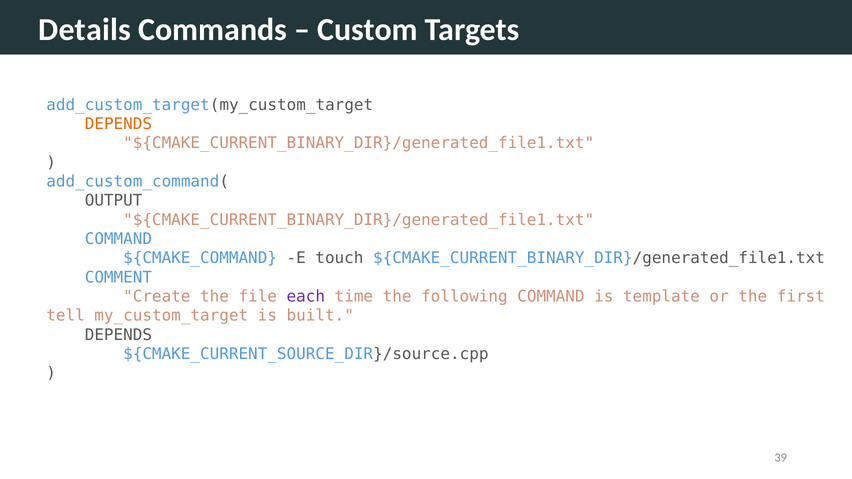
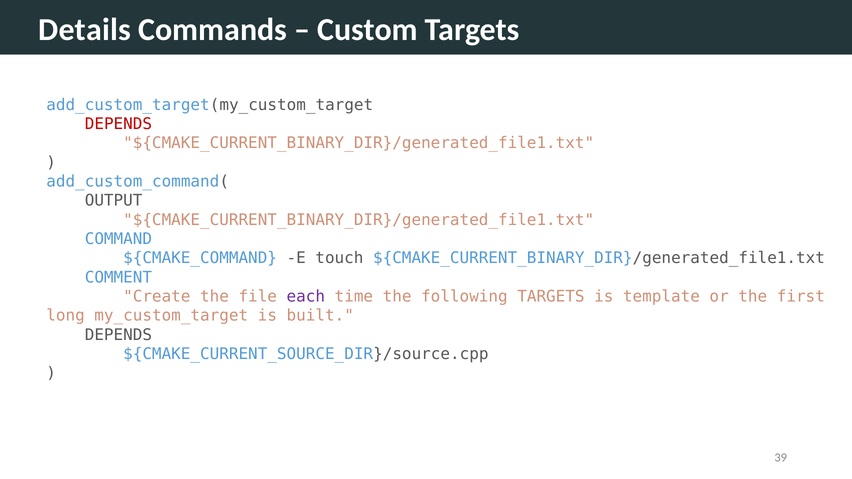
DEPENDS at (118, 124) colour: orange -> red
following COMMAND: COMMAND -> TARGETS
tell: tell -> long
